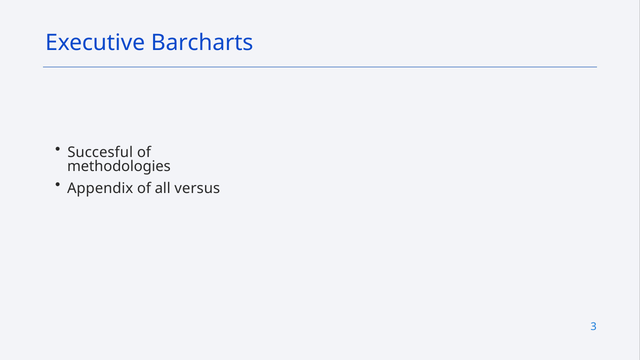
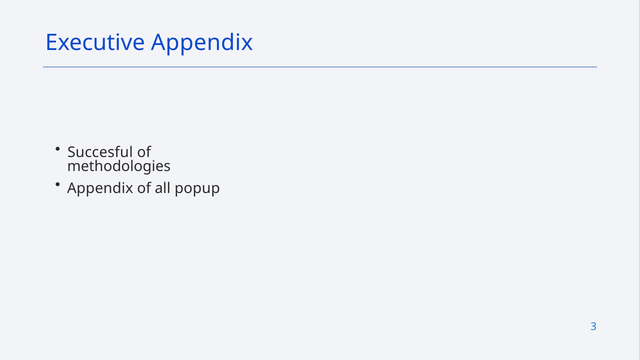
Executive Barcharts: Barcharts -> Appendix
versus: versus -> popup
